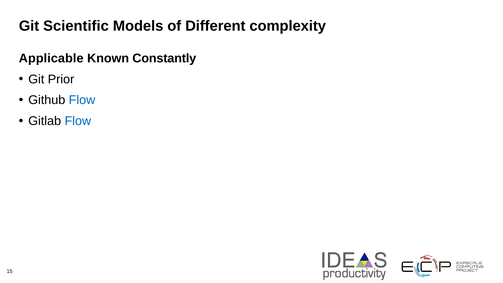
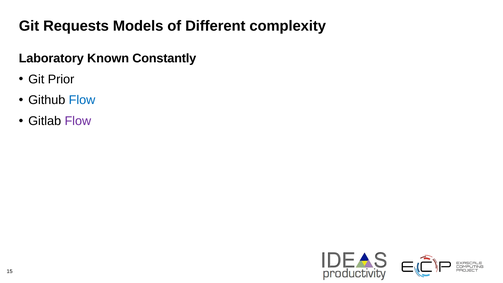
Scientific: Scientific -> Requests
Applicable: Applicable -> Laboratory
Flow at (78, 121) colour: blue -> purple
